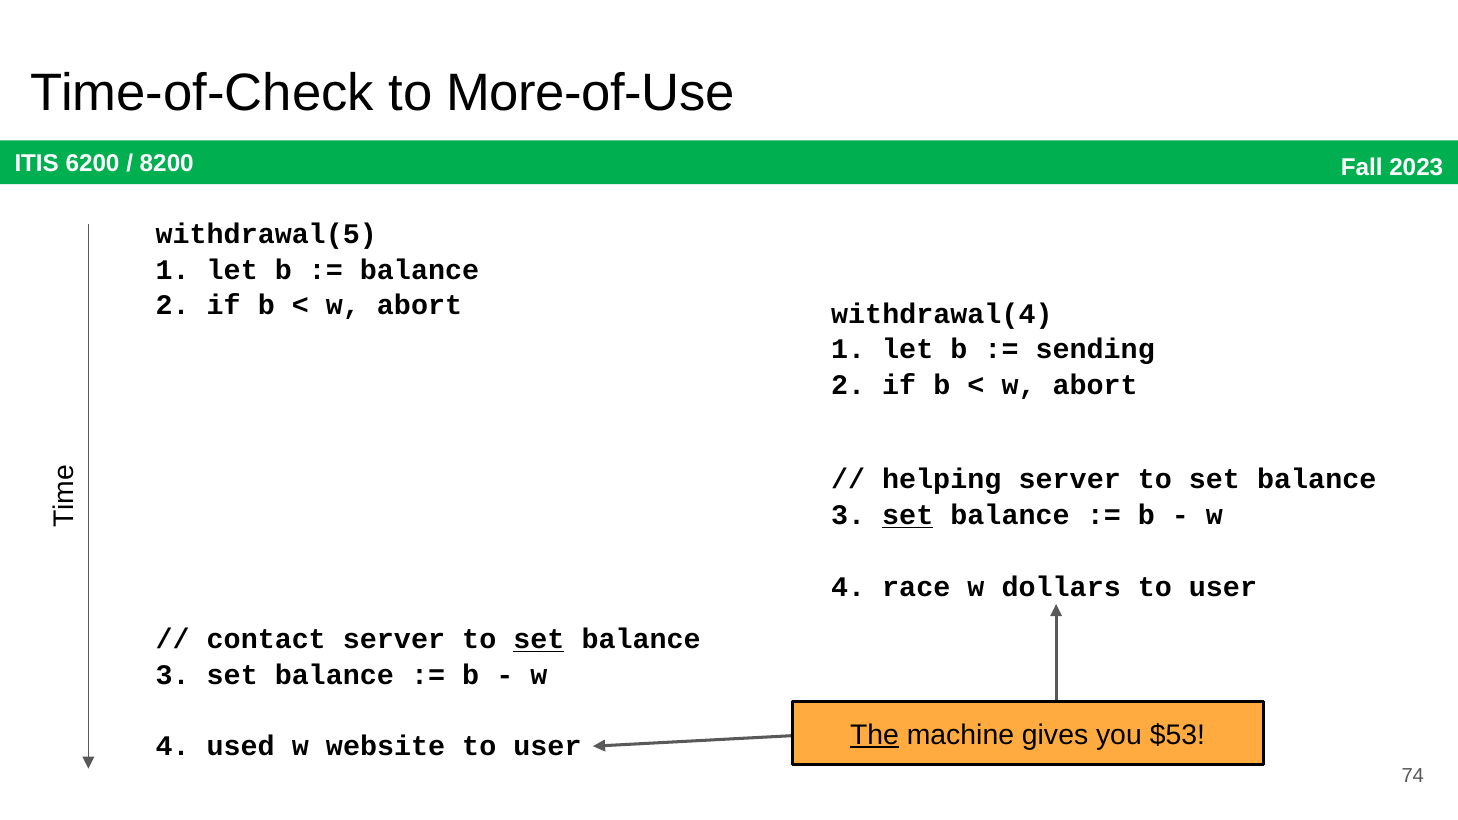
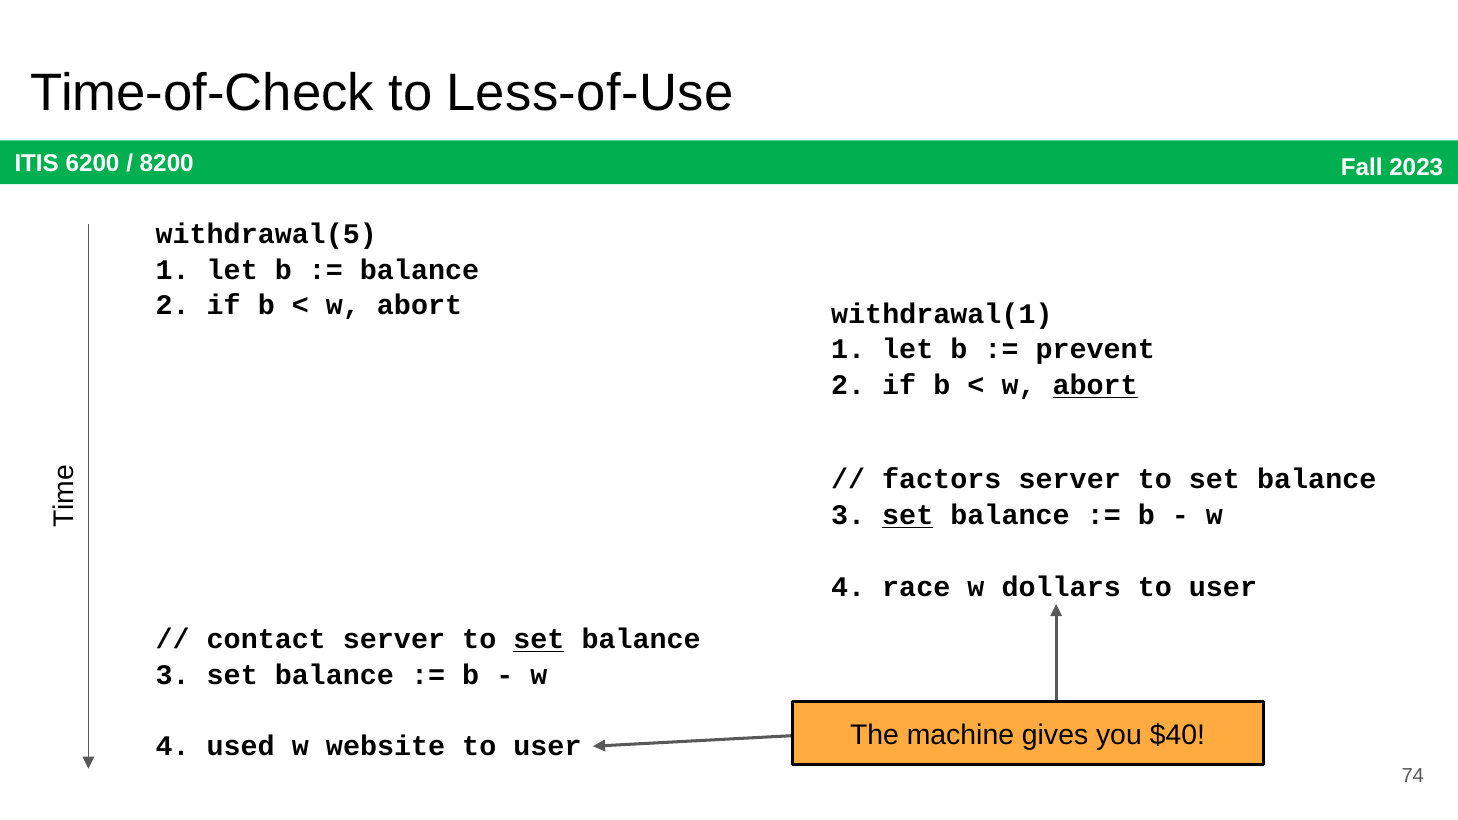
More-of-Use: More-of-Use -> Less-of-Use
withdrawal(4: withdrawal(4 -> withdrawal(1
sending: sending -> prevent
abort at (1095, 385) underline: none -> present
helping: helping -> factors
The underline: present -> none
$53: $53 -> $40
